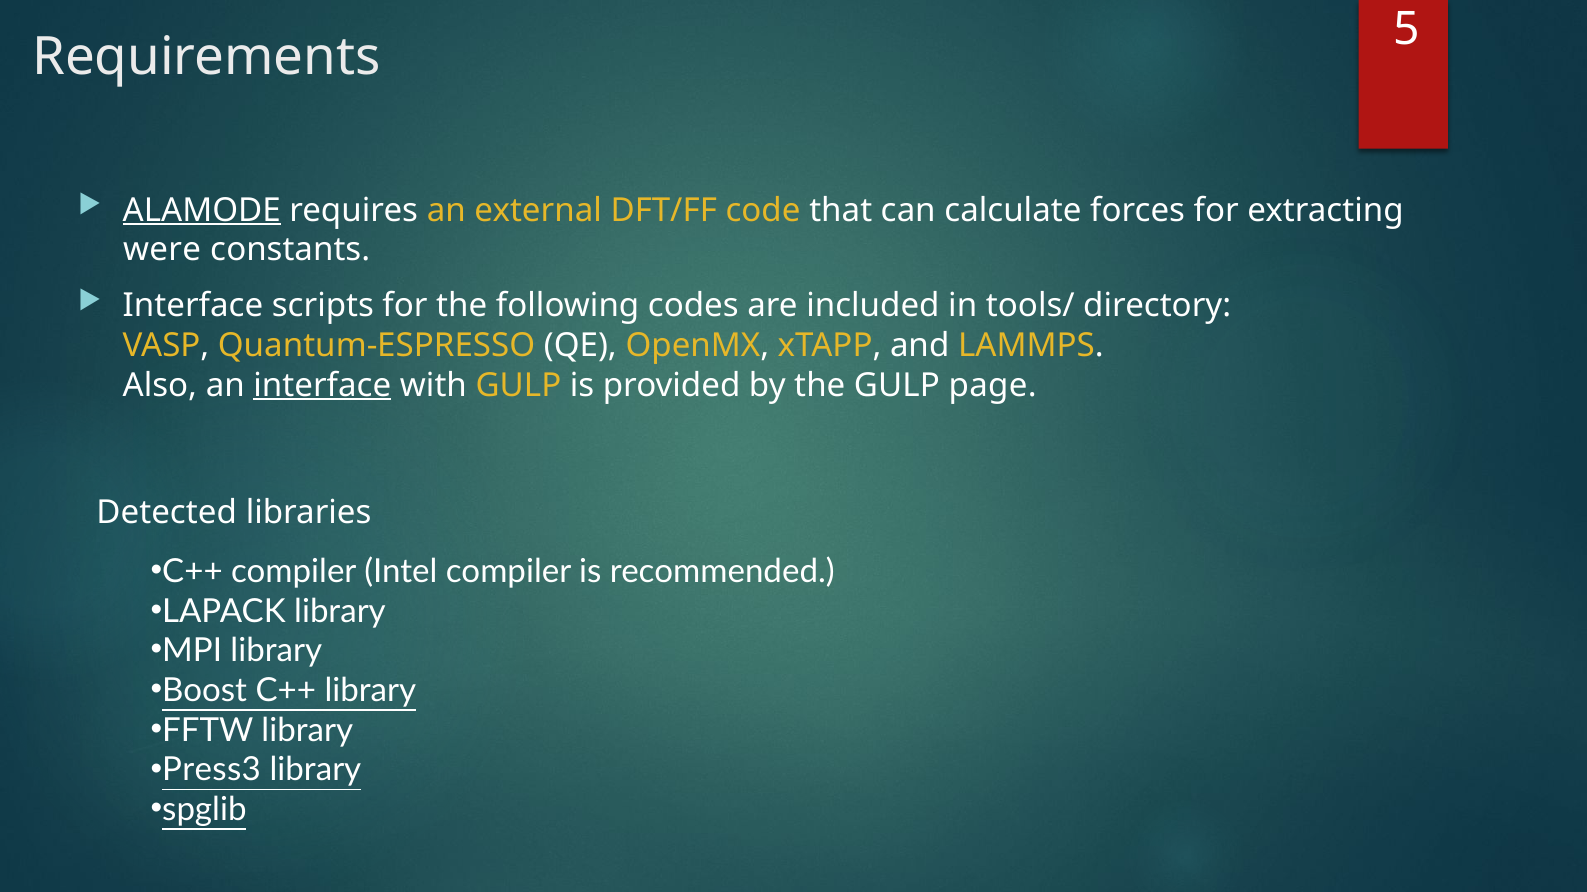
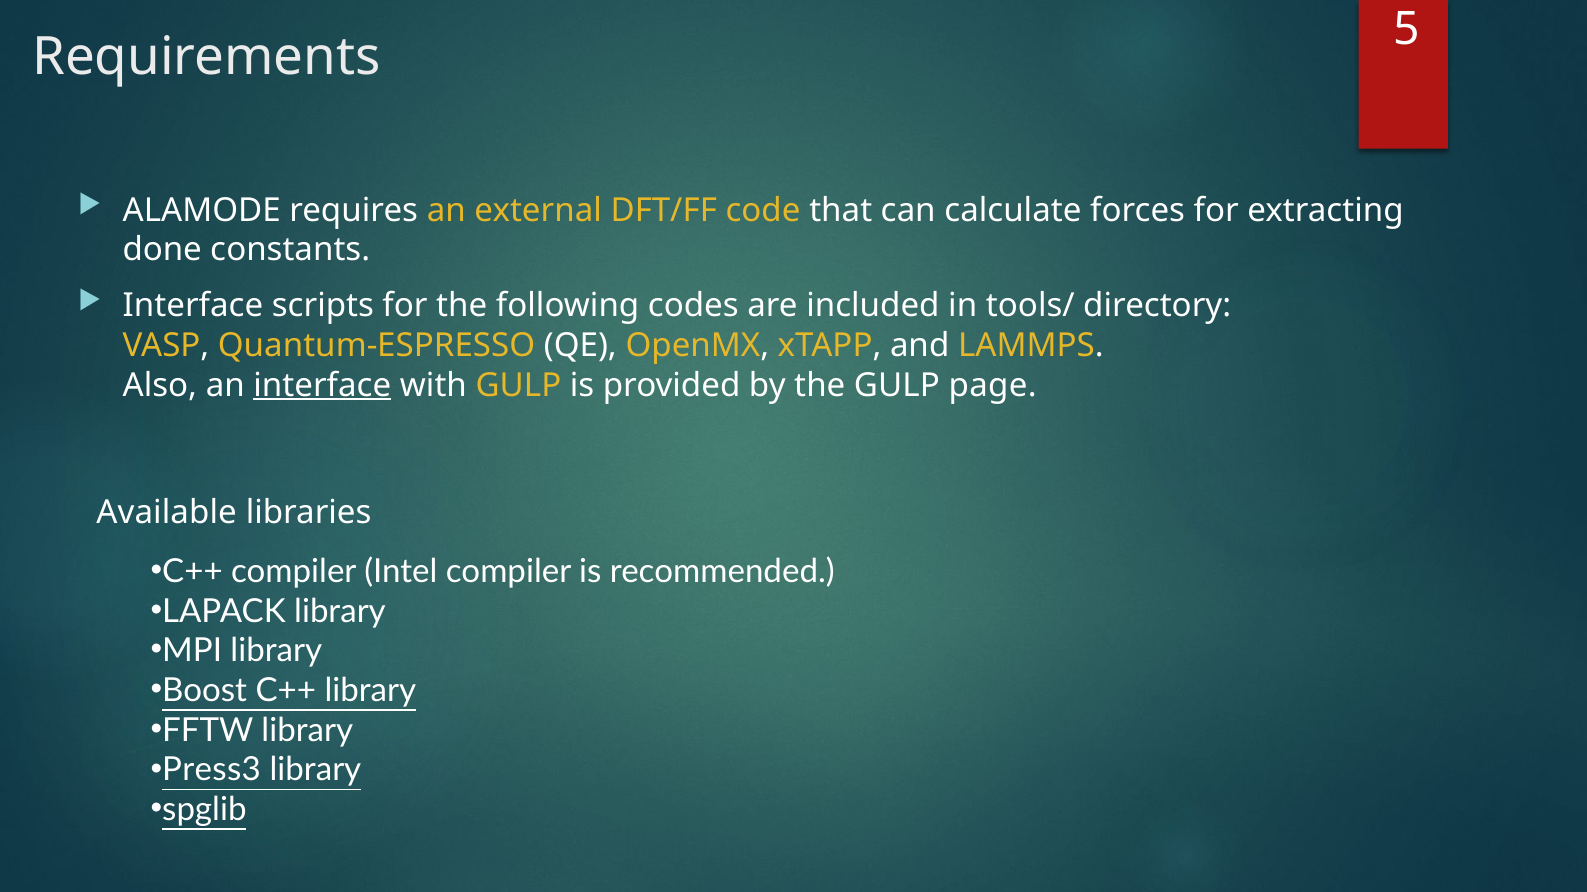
ALAMODE underline: present -> none
were: were -> done
Detected: Detected -> Available
